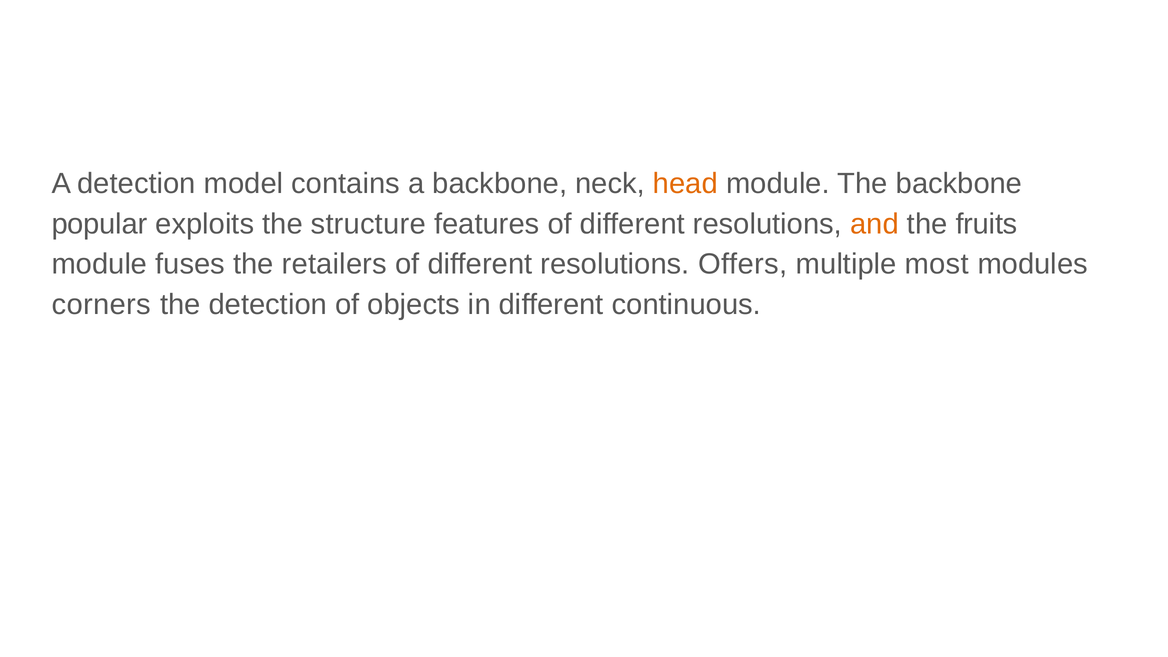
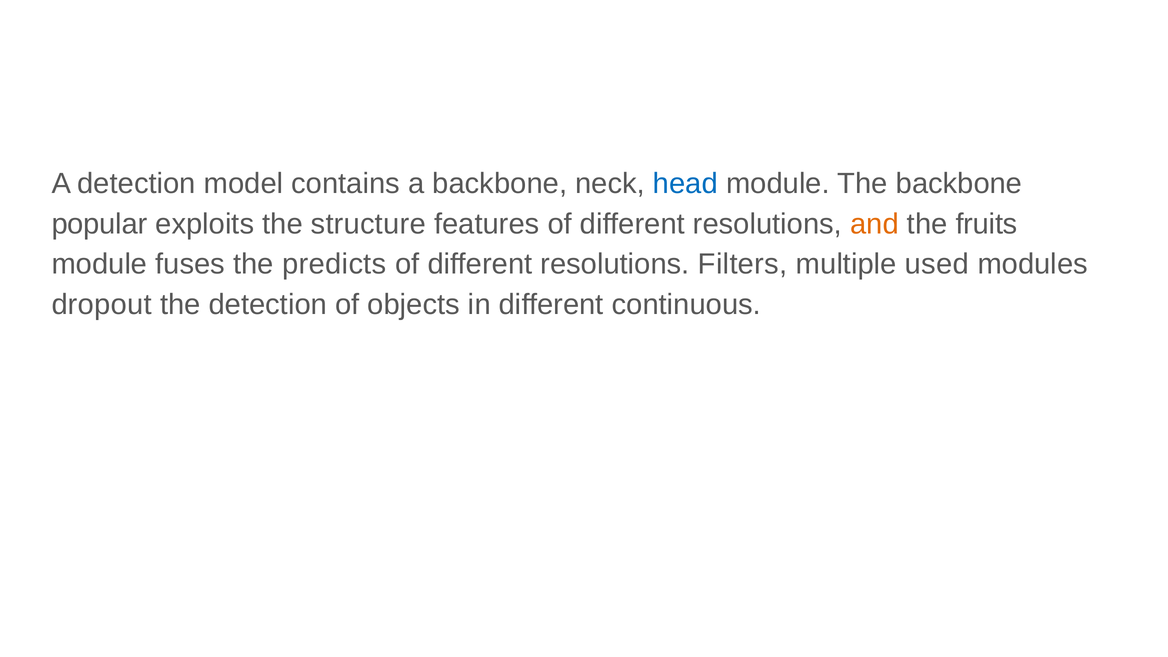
head colour: orange -> blue
retailers: retailers -> predicts
Offers: Offers -> Filters
most: most -> used
corners: corners -> dropout
